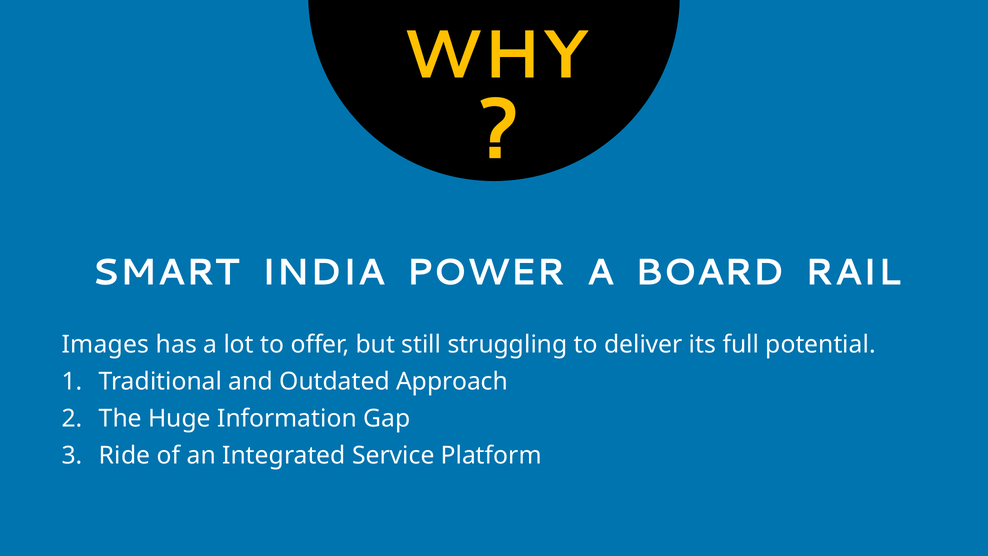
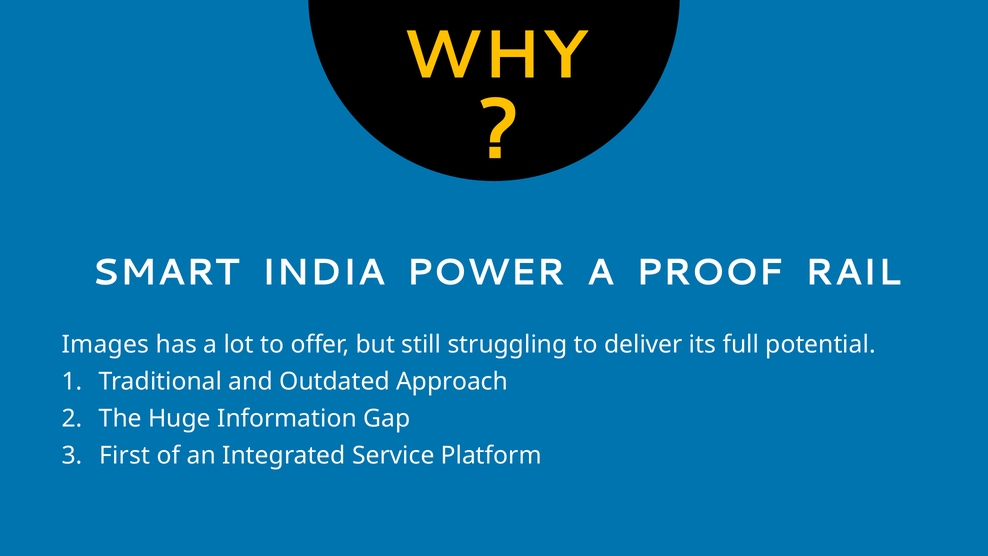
BOARD: BOARD -> PROOF
Ride: Ride -> First
